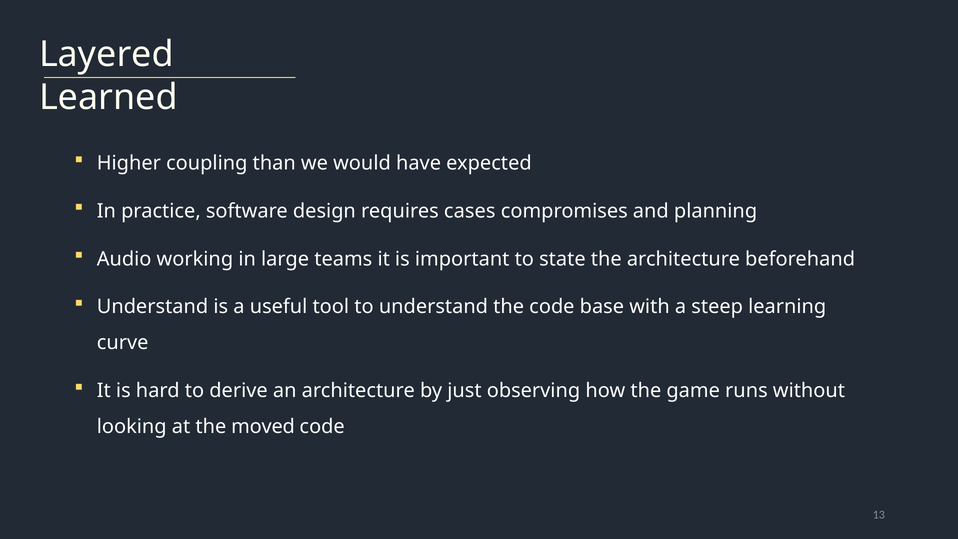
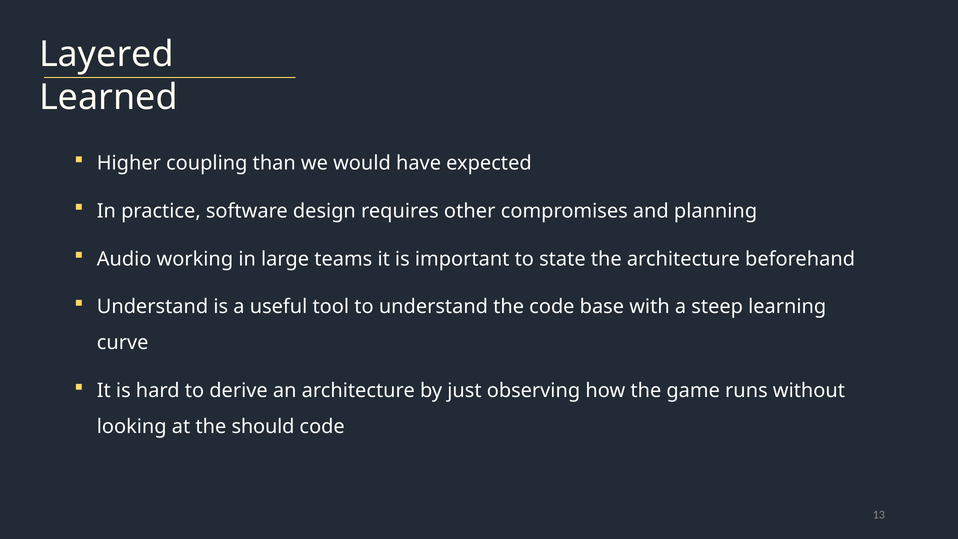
cases: cases -> other
moved: moved -> should
